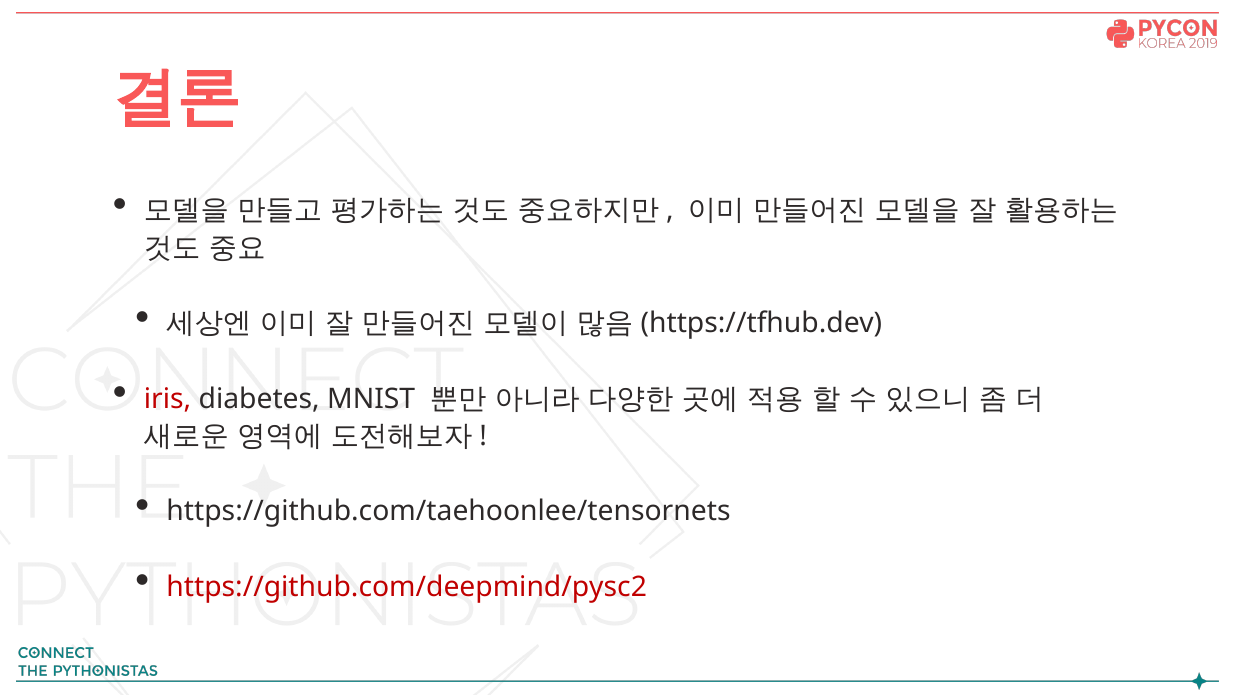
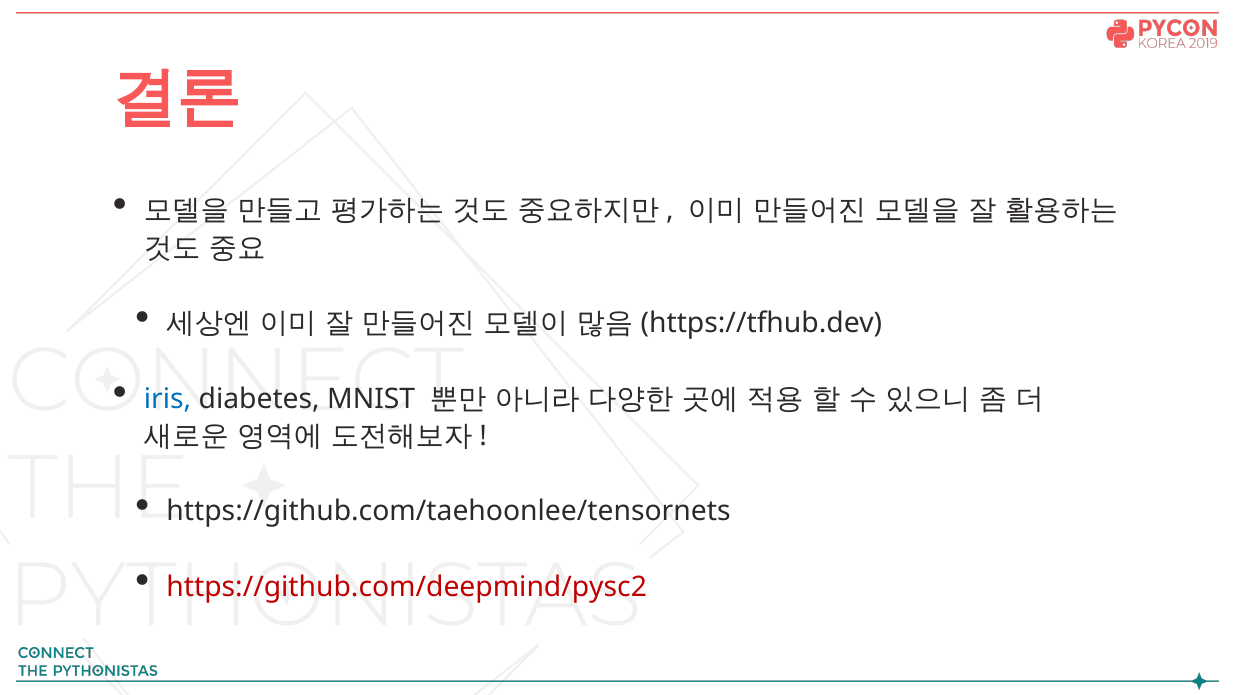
iris colour: red -> blue
